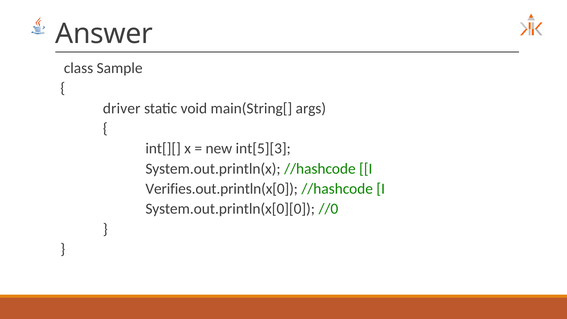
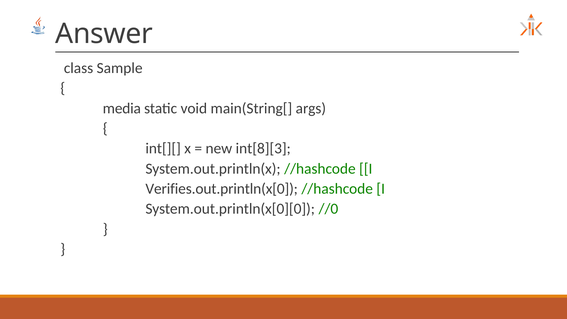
driver: driver -> media
int[5][3: int[5][3 -> int[8][3
